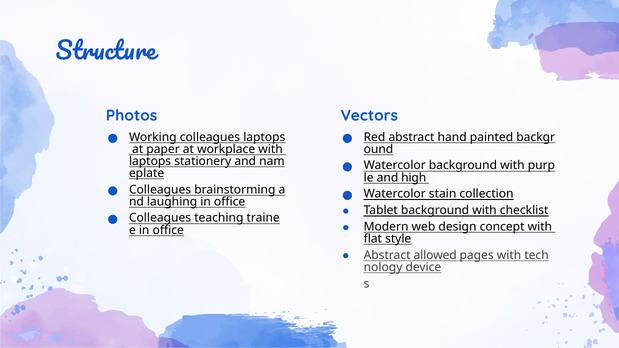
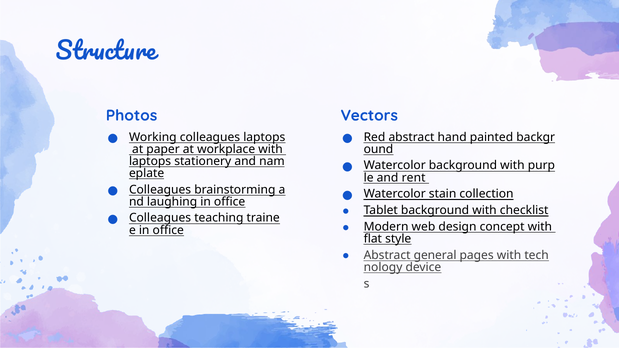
high: high -> rent
allowed: allowed -> general
